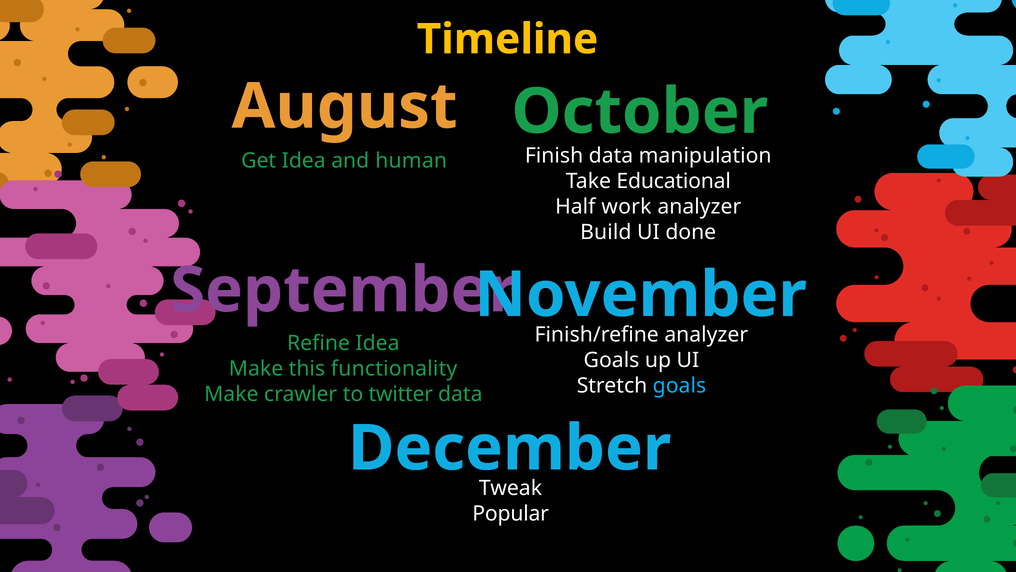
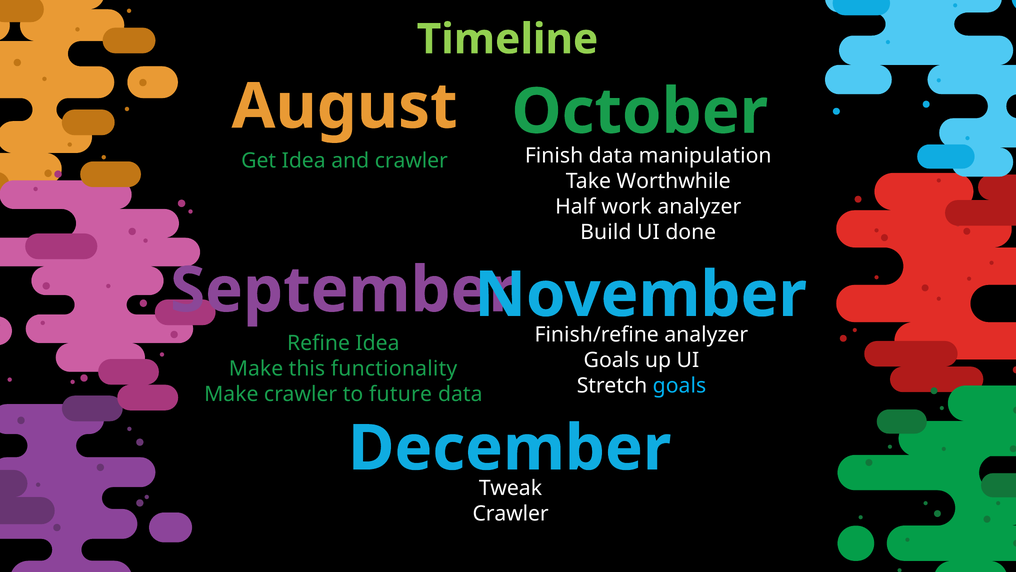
Timeline colour: yellow -> light green
and human: human -> crawler
Educational: Educational -> Worthwhile
twitter: twitter -> future
Popular at (511, 513): Popular -> Crawler
